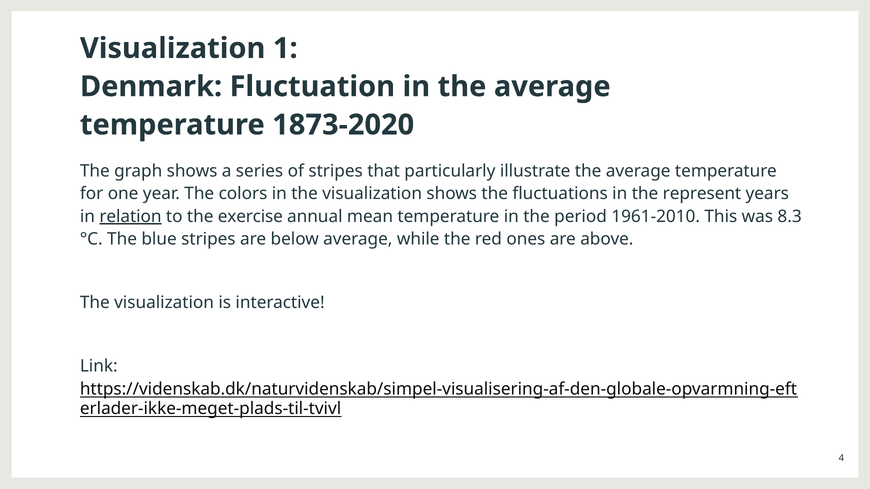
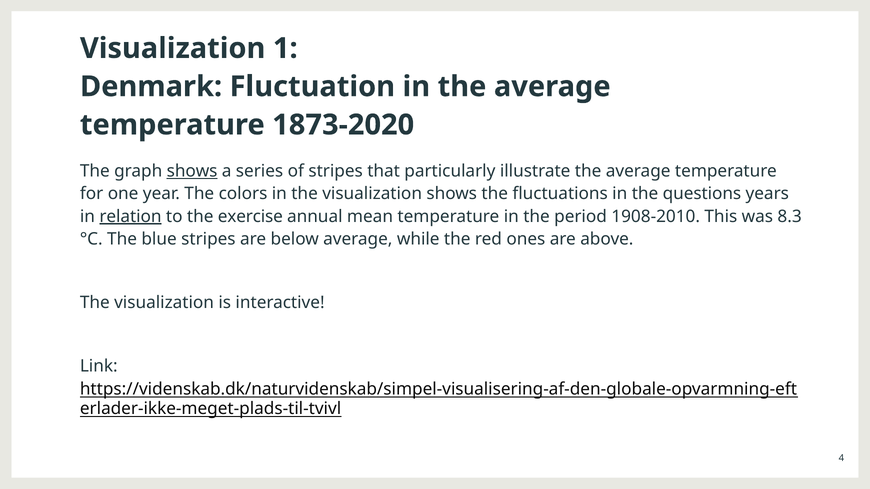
shows at (192, 171) underline: none -> present
represent: represent -> questions
1961-2010: 1961-2010 -> 1908-2010
